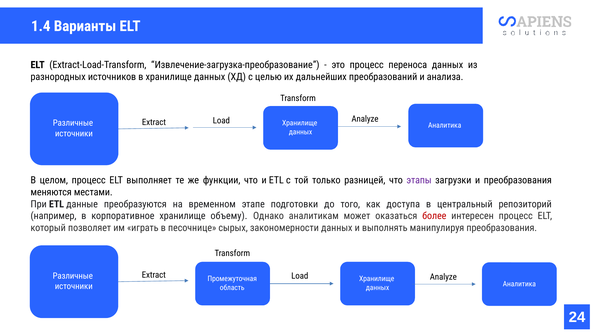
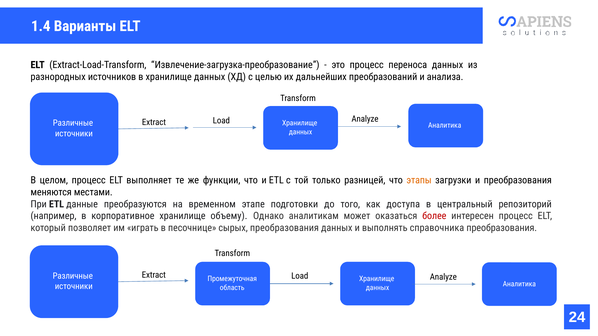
этапы colour: purple -> orange
сырых закономерности: закономерности -> преобразования
манипулируя: манипулируя -> справочника
